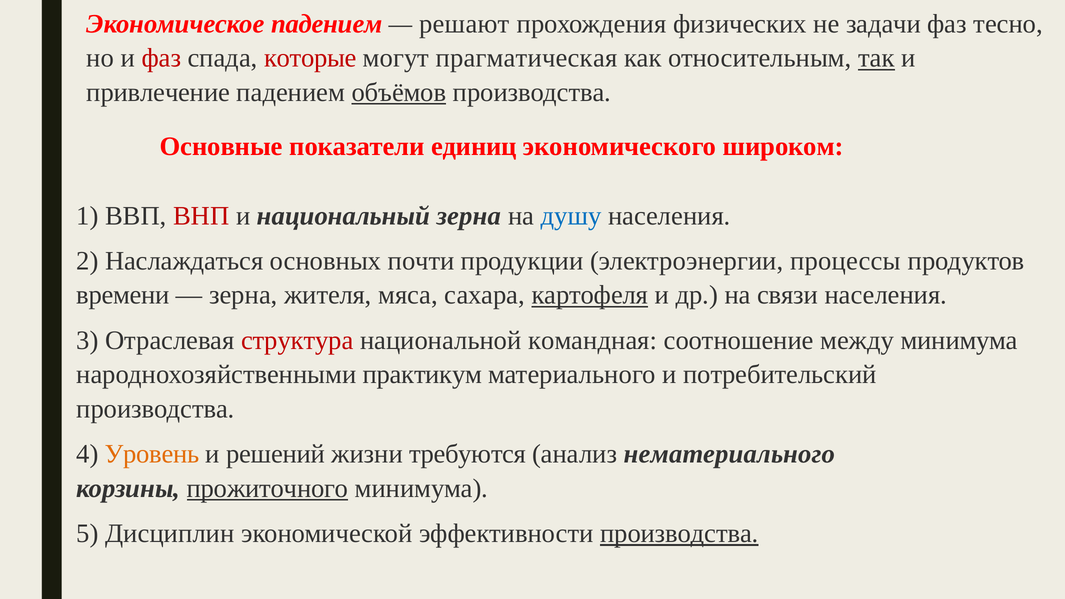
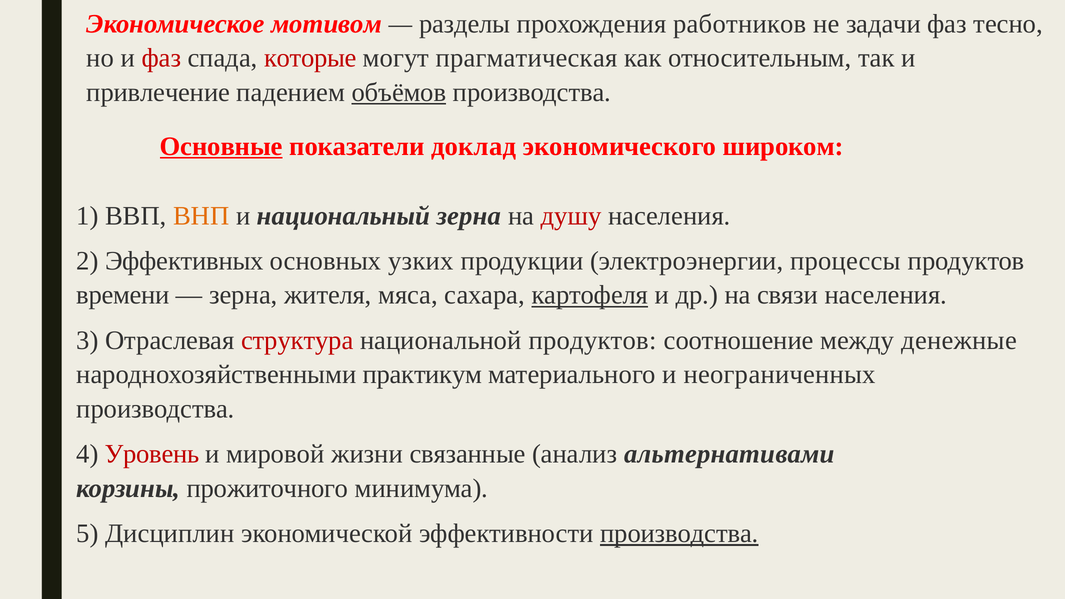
Экономическое падением: падением -> мотивом
решают: решают -> разделы
физических: физических -> работников
так underline: present -> none
Основные underline: none -> present
единиц: единиц -> доклад
ВНП colour: red -> orange
душу colour: blue -> red
Наслаждаться: Наслаждаться -> Эффективных
почти: почти -> узких
национальной командная: командная -> продуктов
между минимума: минимума -> денежные
потребительский: потребительский -> неограниченных
Уровень colour: orange -> red
решений: решений -> мировой
требуются: требуются -> связанные
нематериального: нематериального -> альтернативами
прожиточного underline: present -> none
